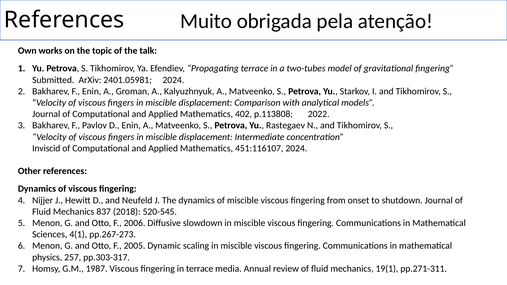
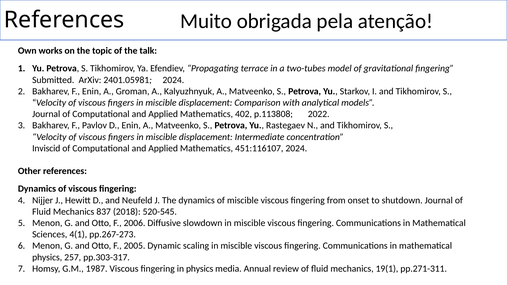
in terrace: terrace -> physics
